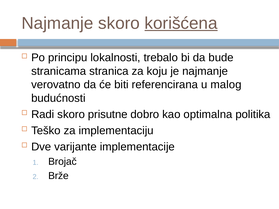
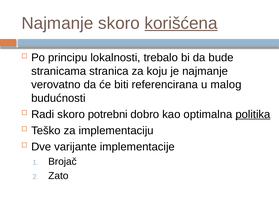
prisutne: prisutne -> potrebni
politika underline: none -> present
Brže: Brže -> Zato
